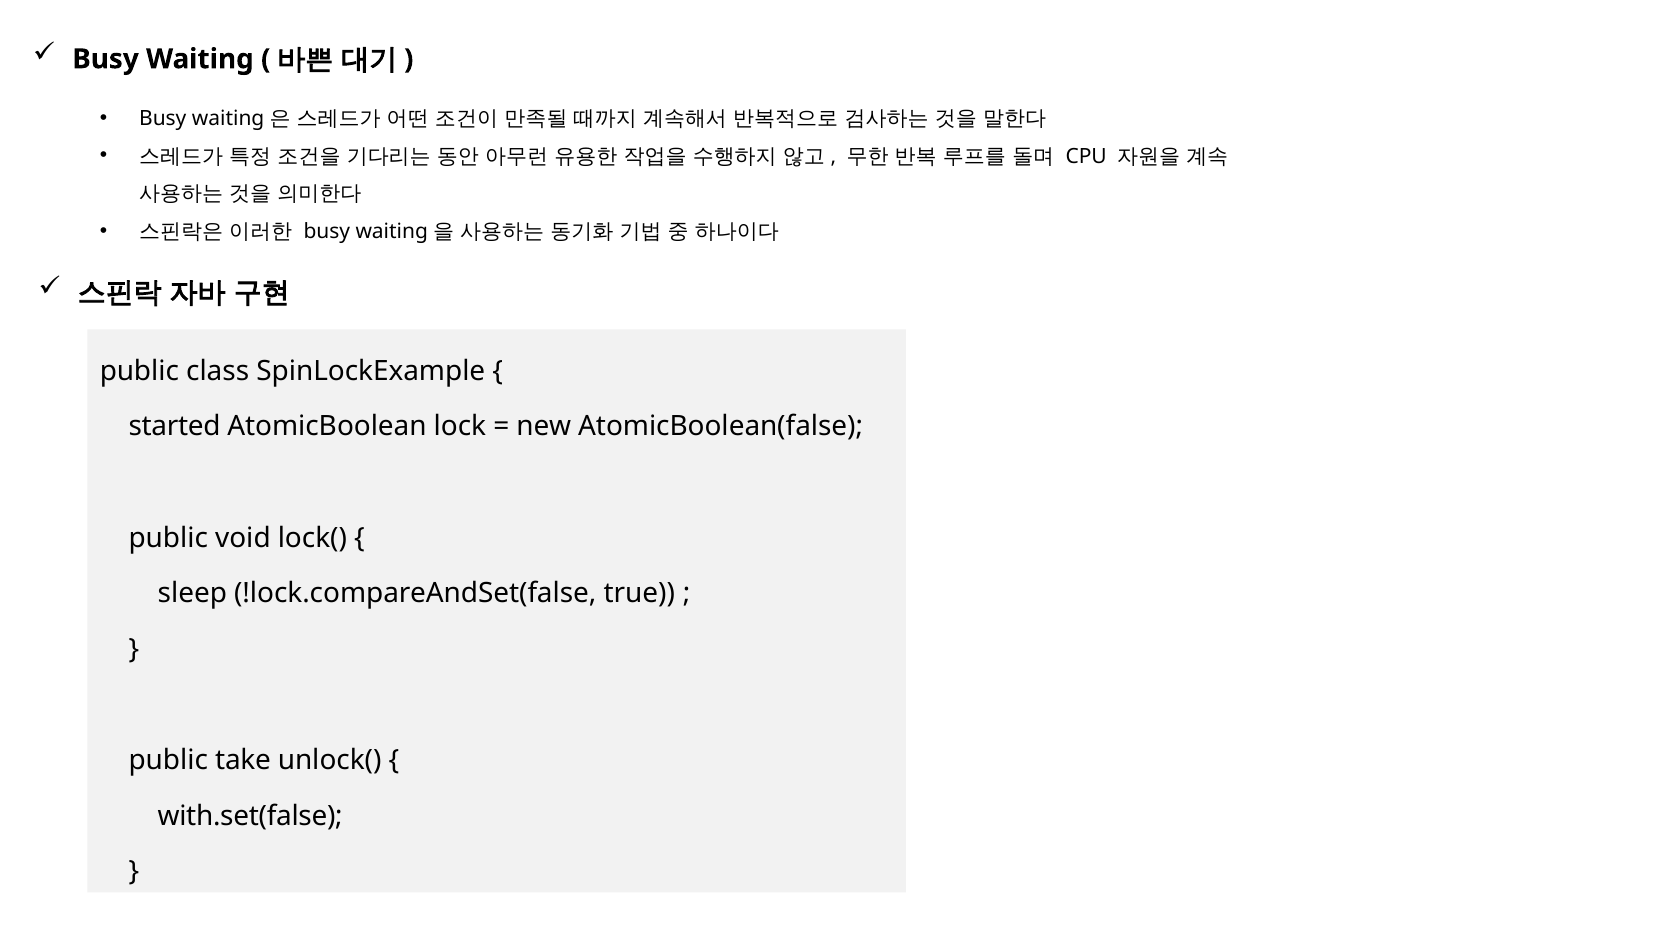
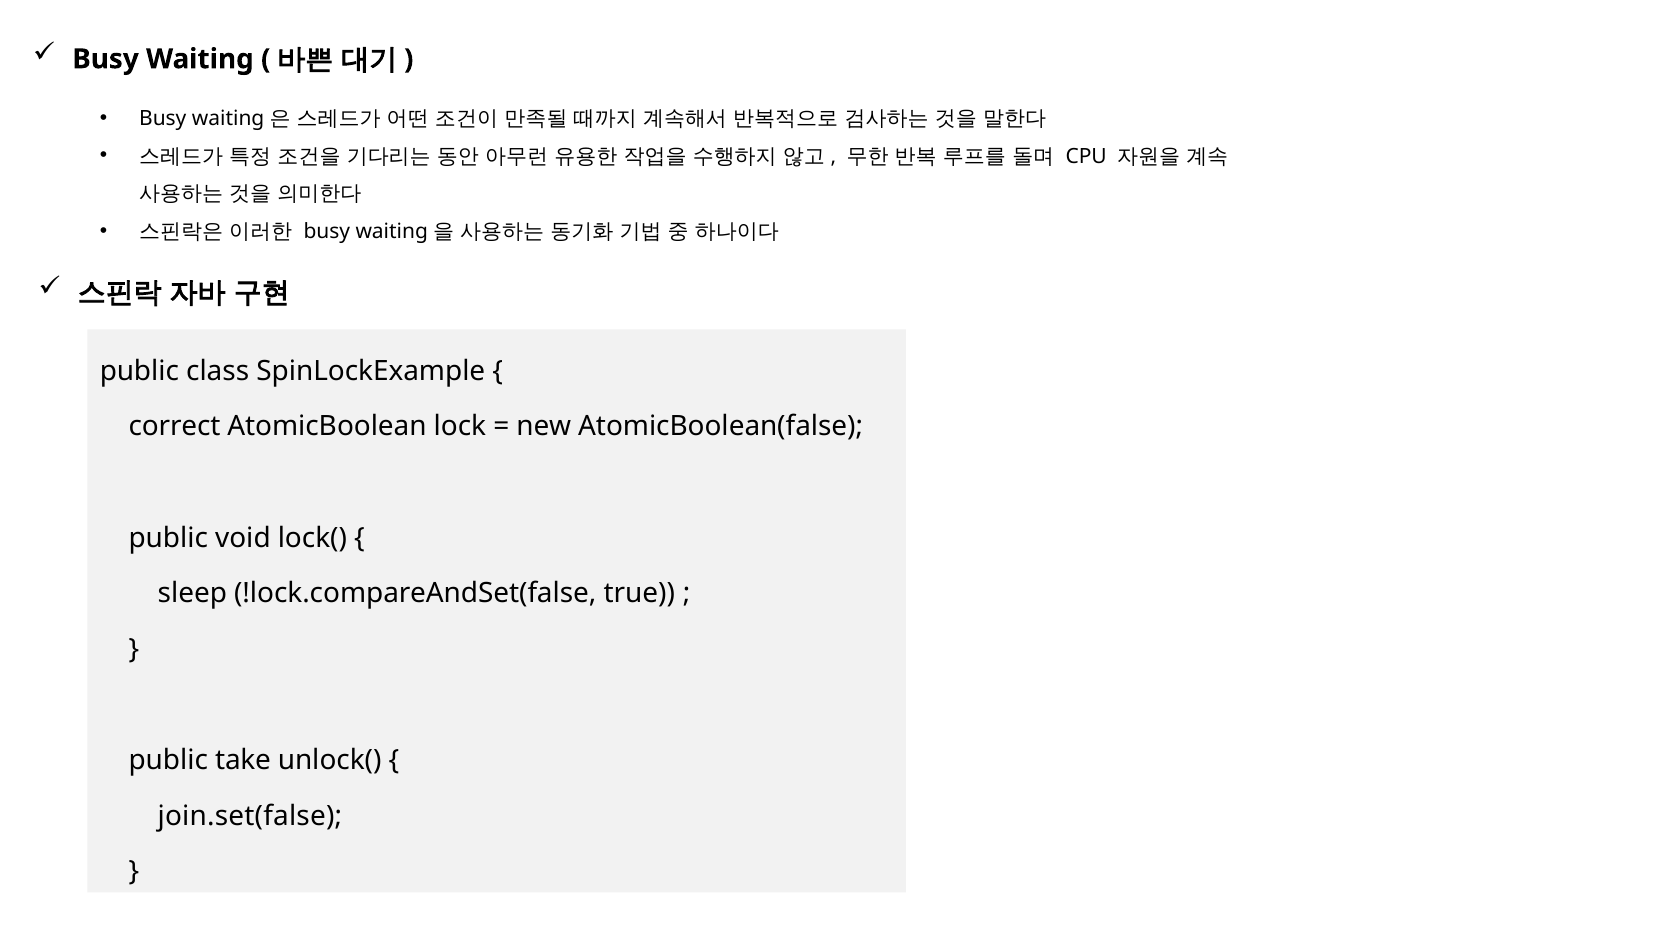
started: started -> correct
with.set(false: with.set(false -> join.set(false
